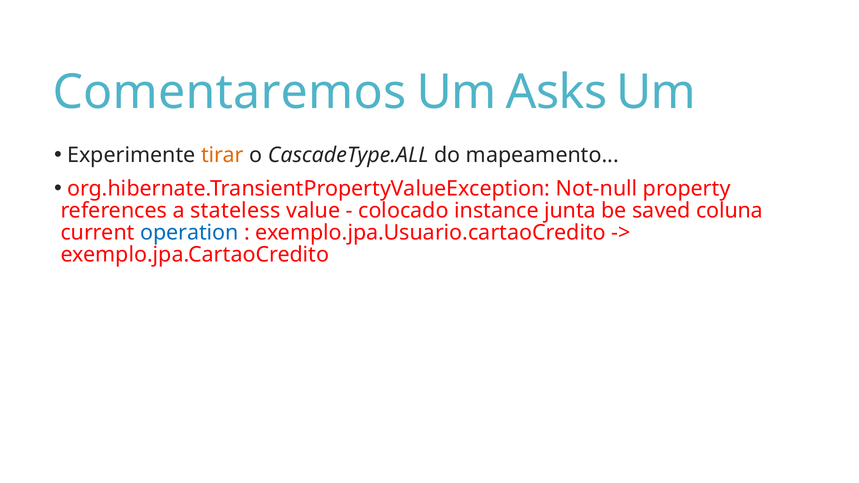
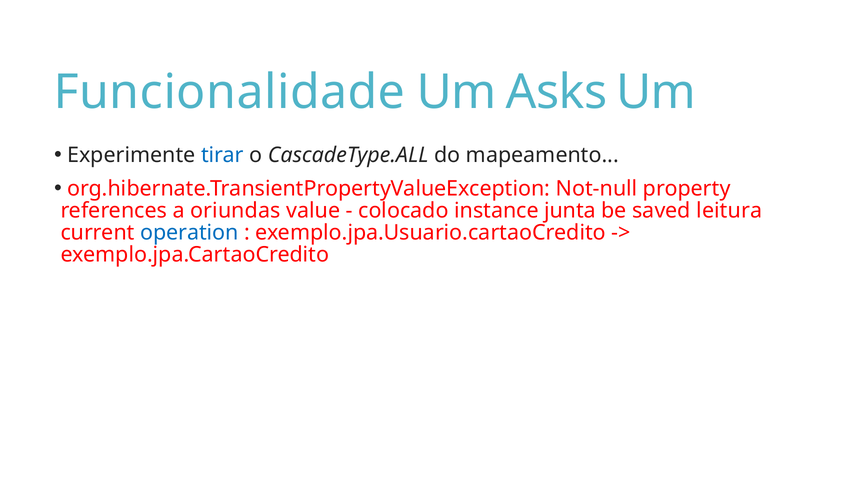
Comentaremos: Comentaremos -> Funcionalidade
tirar colour: orange -> blue
stateless: stateless -> oriundas
coluna: coluna -> leitura
